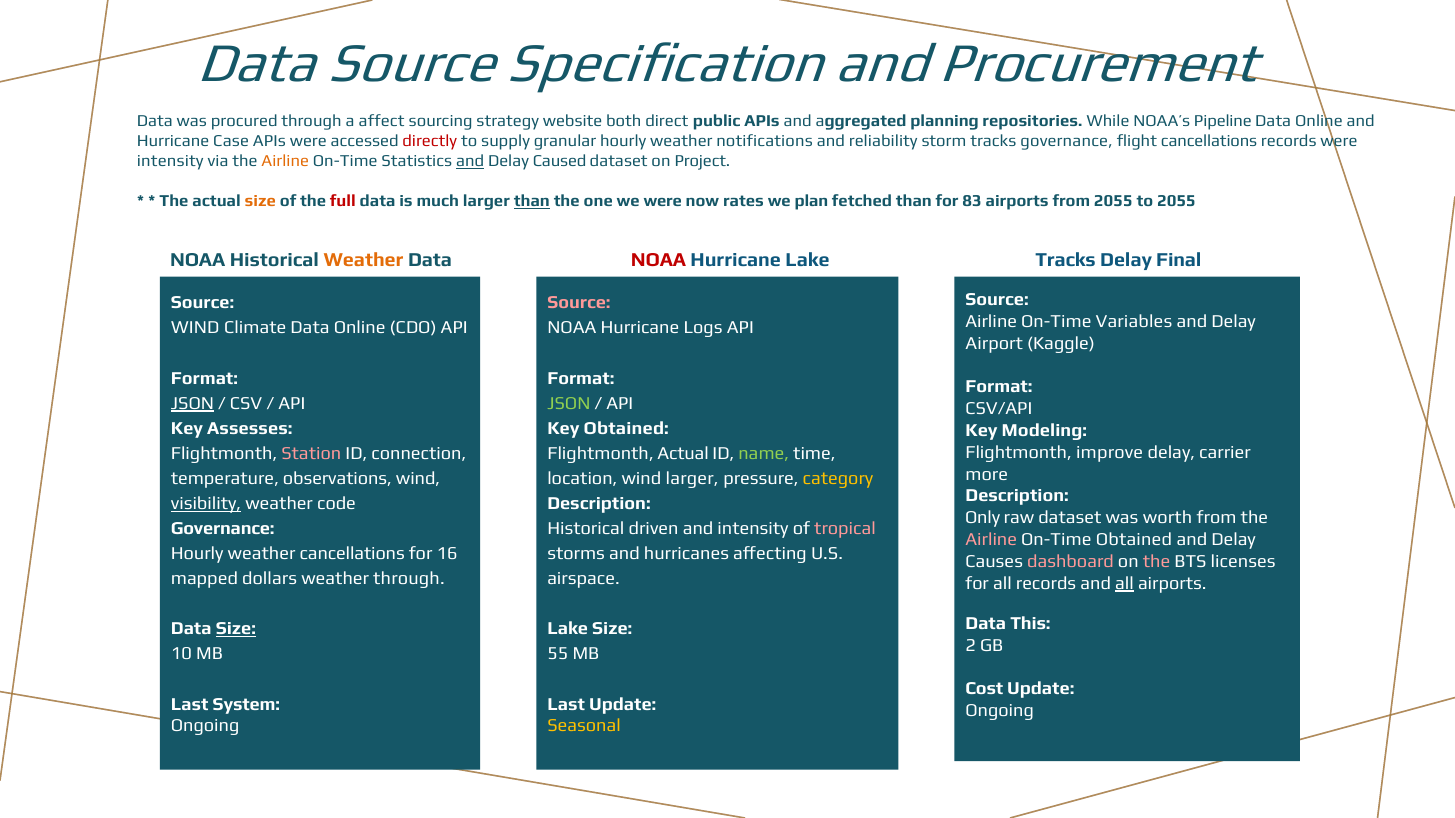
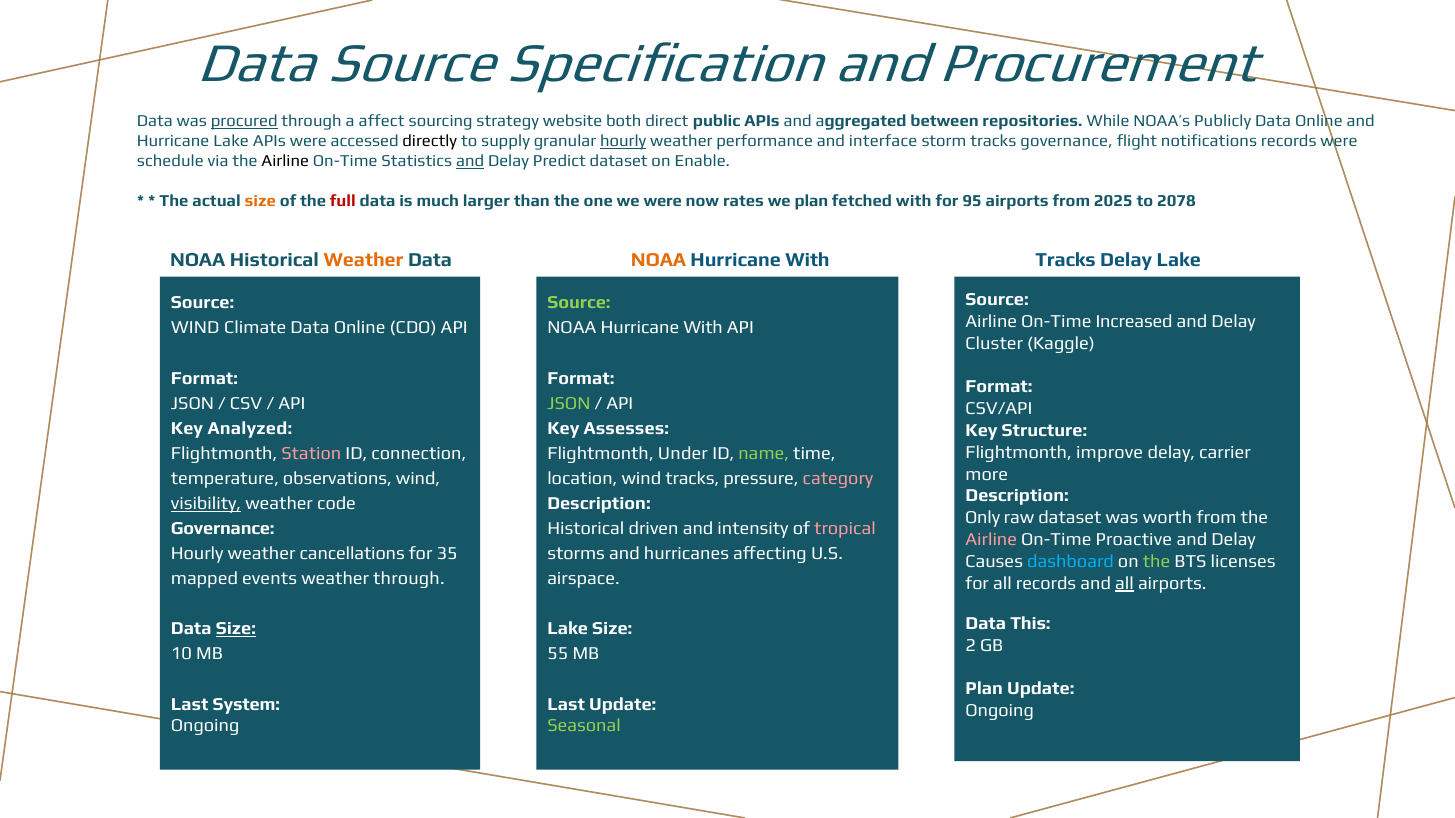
procured underline: none -> present
planning: planning -> between
Pipeline: Pipeline -> Publicly
Hurricane Case: Case -> Lake
directly colour: red -> black
hourly at (623, 141) underline: none -> present
notifications: notifications -> performance
reliability: reliability -> interface
flight cancellations: cancellations -> notifications
intensity at (170, 161): intensity -> schedule
Airline at (285, 161) colour: orange -> black
Caused: Caused -> Predict
Project: Project -> Enable
than at (532, 201) underline: present -> none
fetched than: than -> with
83: 83 -> 95
from 2055: 2055 -> 2025
to 2055: 2055 -> 2078
NOAA at (658, 260) colour: red -> orange
Lake at (807, 260): Lake -> With
Delay Final: Final -> Lake
Source at (579, 303) colour: pink -> light green
Variables: Variables -> Increased
Logs at (703, 328): Logs -> With
Airport: Airport -> Cluster
JSON at (192, 403) underline: present -> none
Assesses: Assesses -> Analyzed
Key Obtained: Obtained -> Assesses
Modeling: Modeling -> Structure
Flightmonth Actual: Actual -> Under
wind larger: larger -> tracks
category colour: yellow -> pink
On-Time Obtained: Obtained -> Proactive
16: 16 -> 35
dashboard colour: pink -> light blue
the at (1157, 562) colour: pink -> light green
dollars: dollars -> events
Cost at (984, 689): Cost -> Plan
Seasonal colour: yellow -> light green
